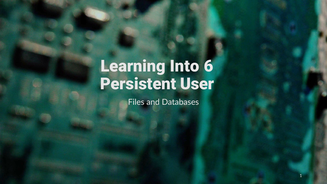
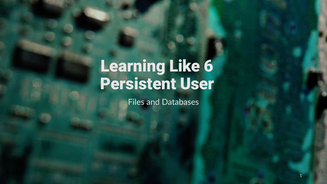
Into: Into -> Like
